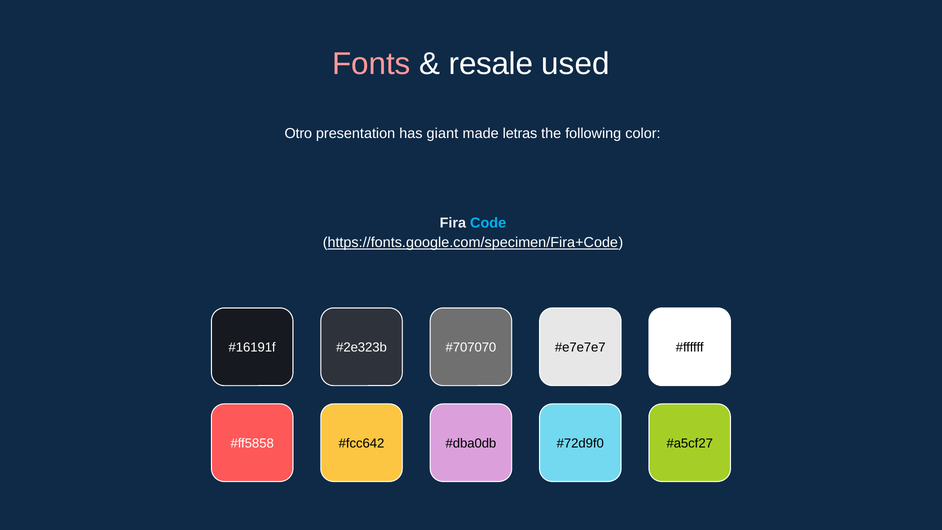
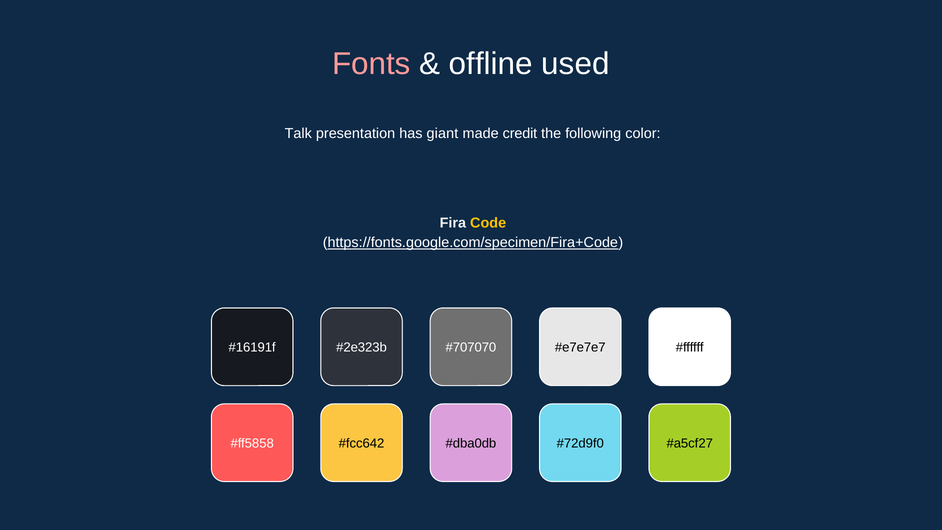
resale: resale -> offline
Otro: Otro -> Talk
letras: letras -> credit
Code colour: light blue -> yellow
